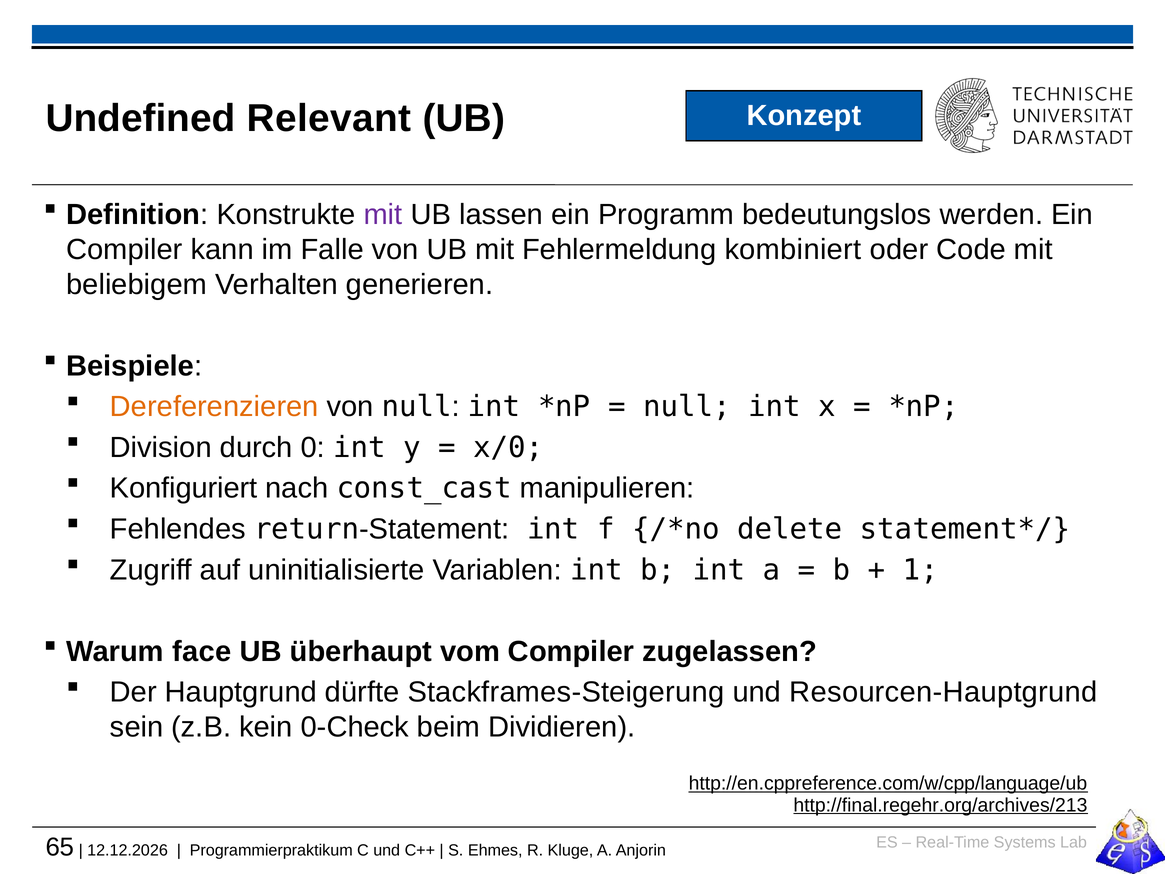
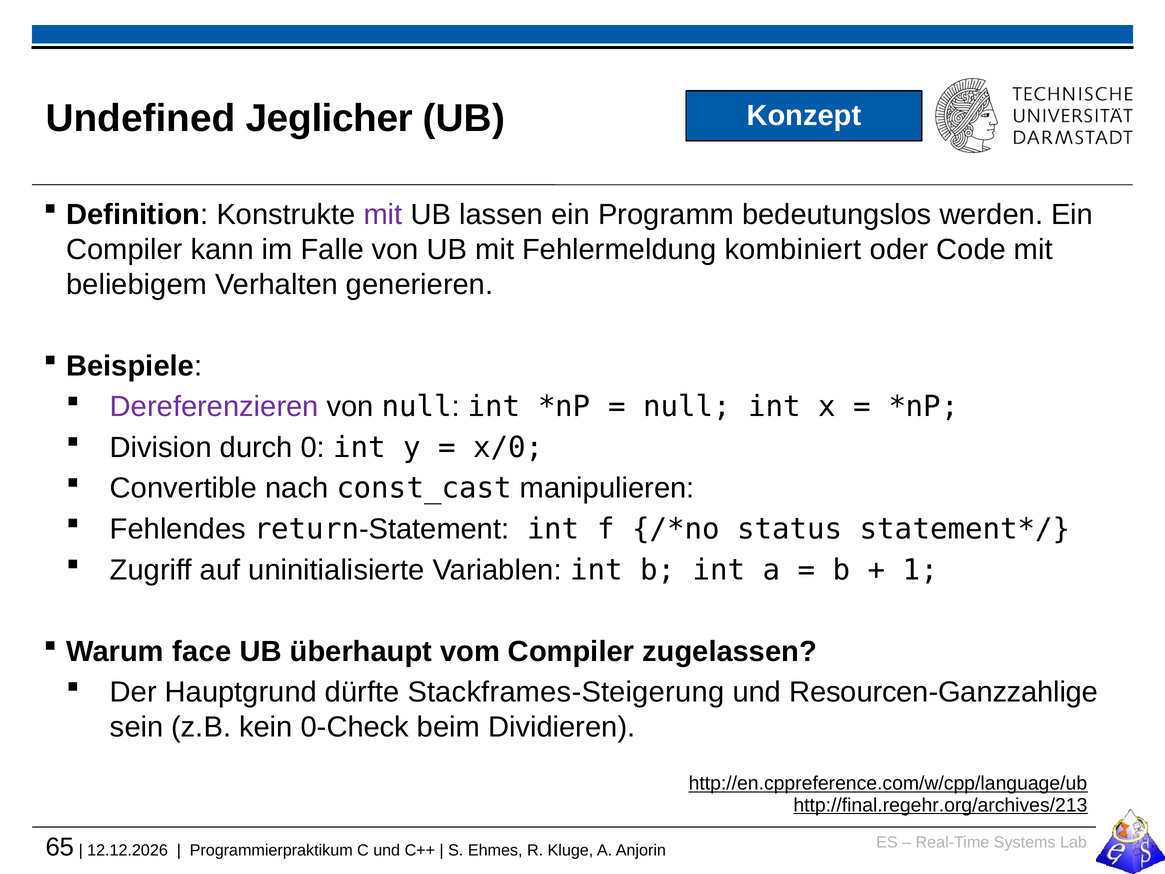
Relevant: Relevant -> Jeglicher
Dereferenzieren colour: orange -> purple
Konfiguriert: Konfiguriert -> Convertible
delete: delete -> status
Resourcen-Hauptgrund: Resourcen-Hauptgrund -> Resourcen-Ganzzahlige
